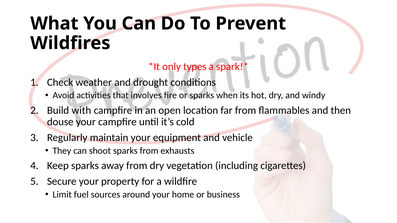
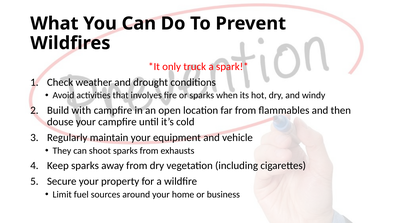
types: types -> truck
